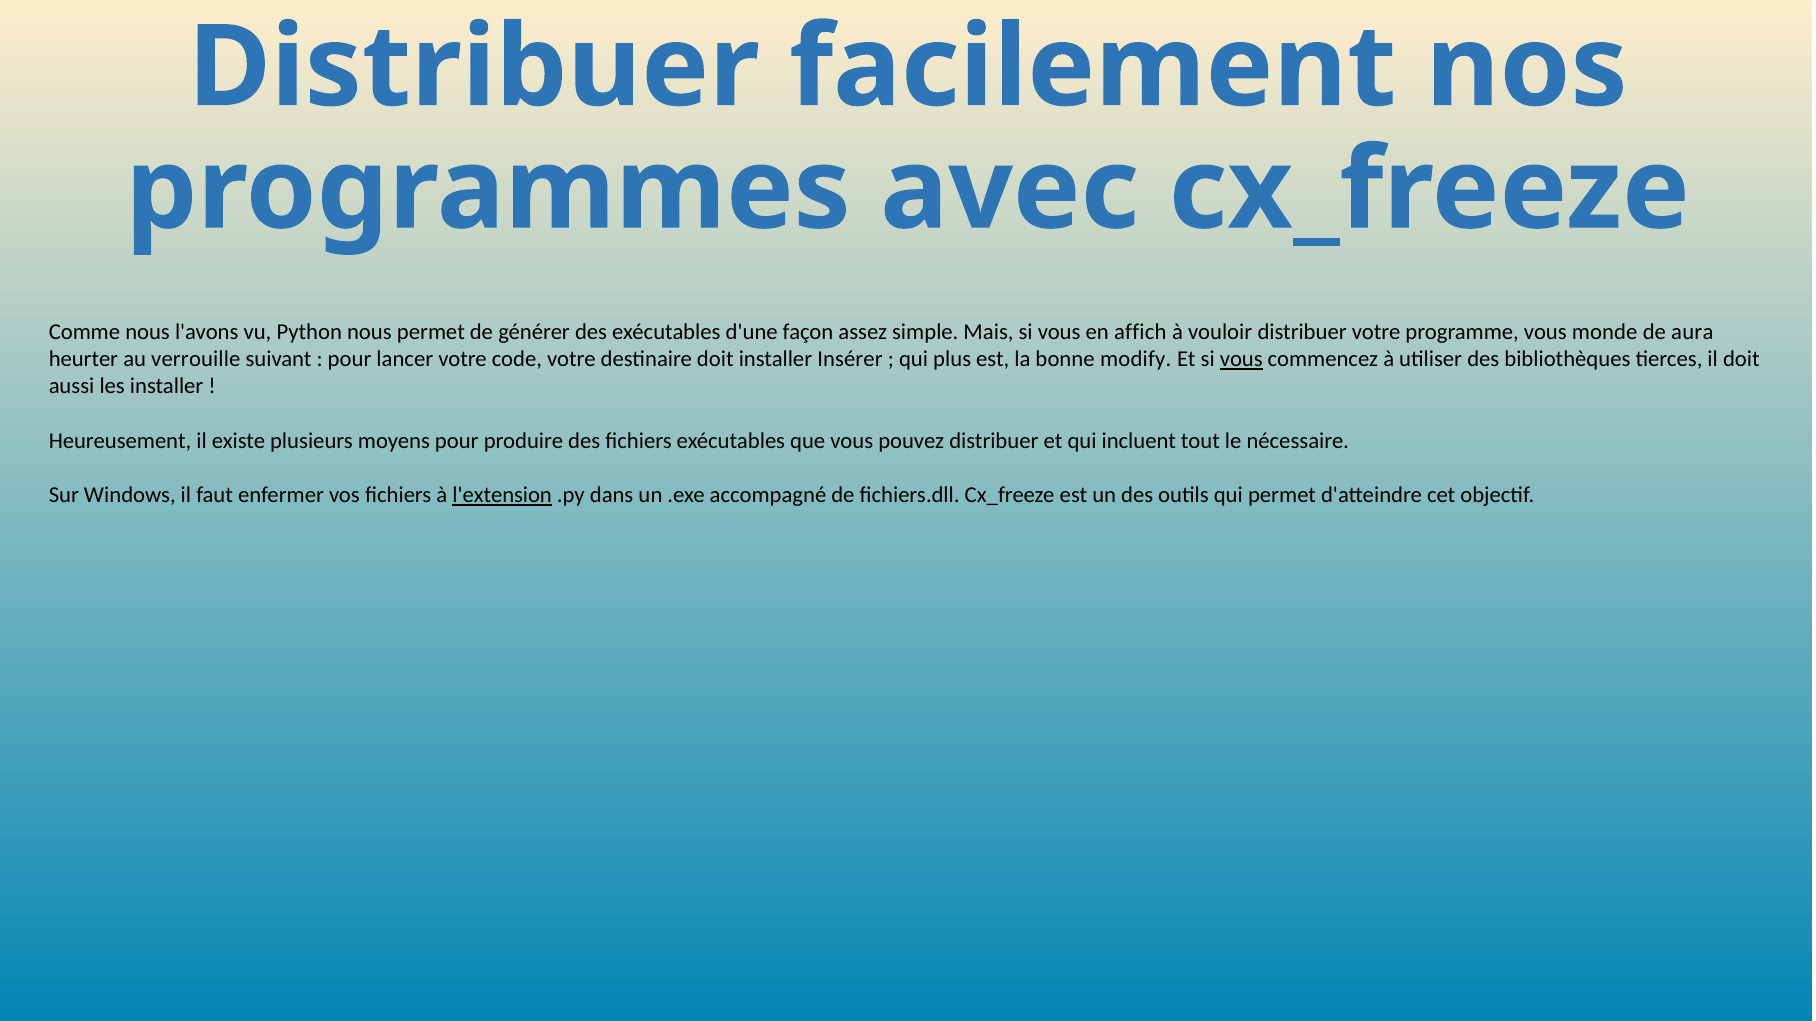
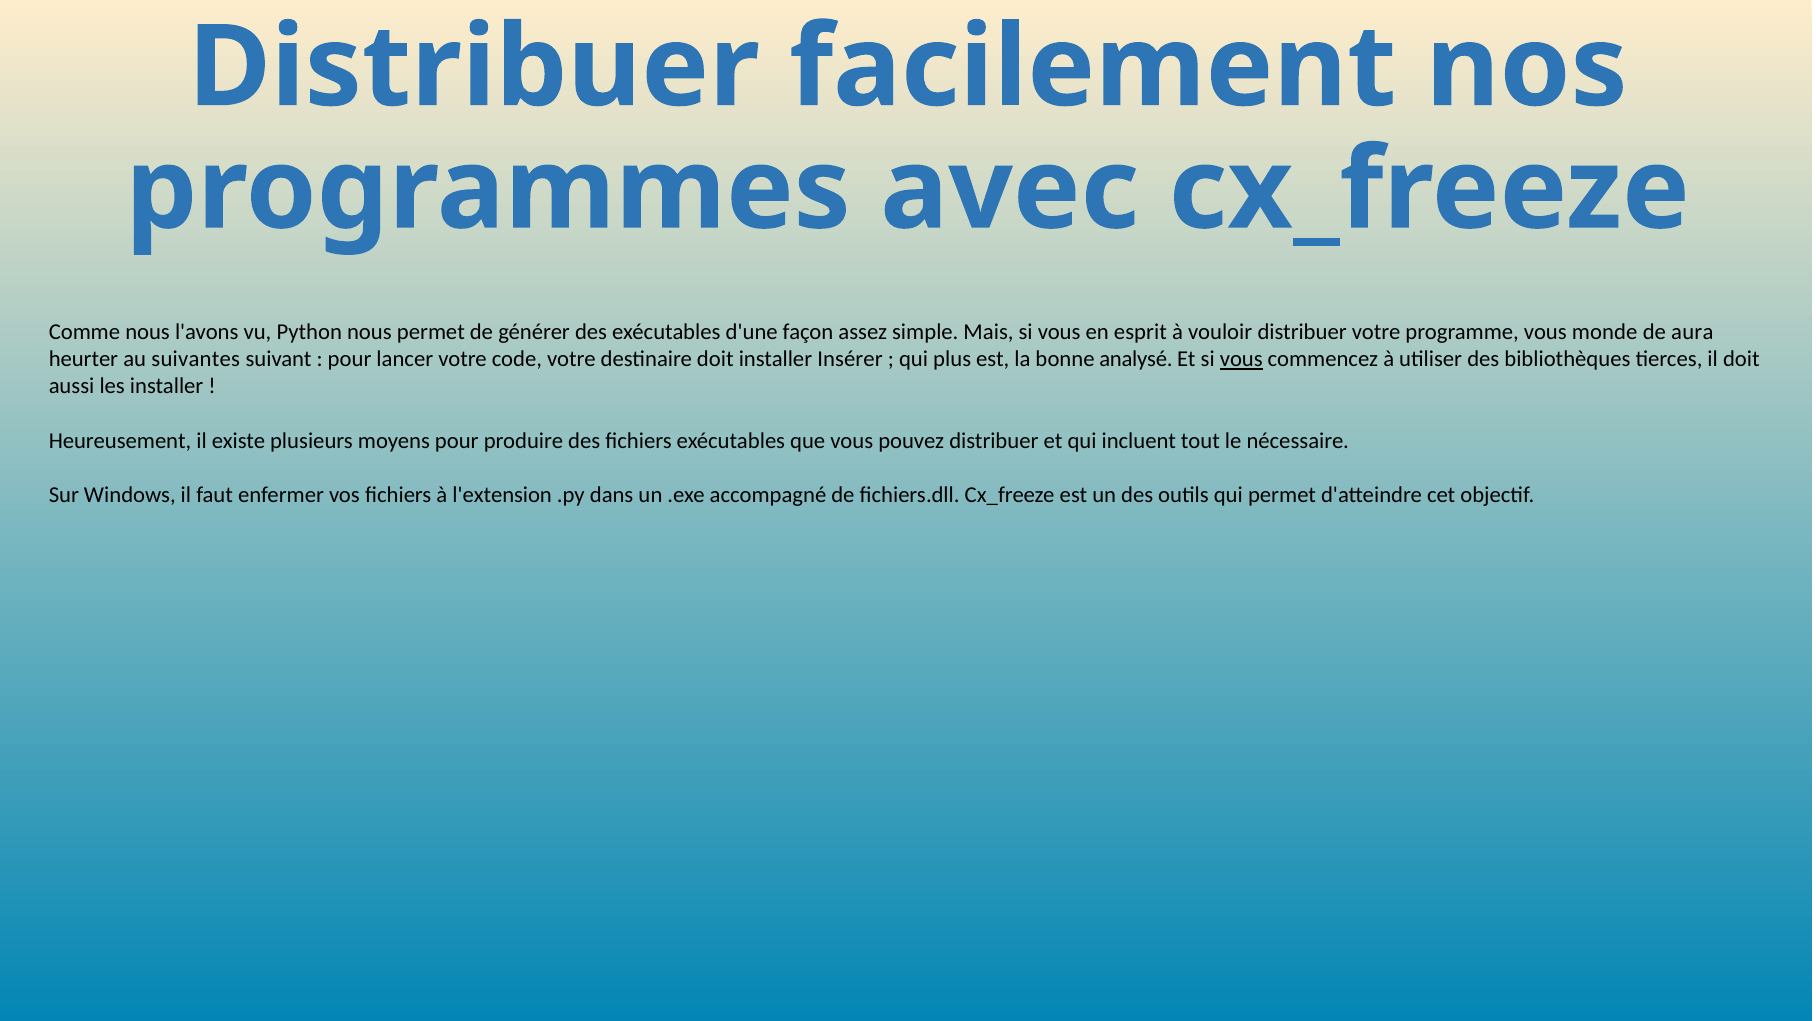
affich: affich -> esprit
verrouille: verrouille -> suivantes
modify: modify -> analysé
l'extension underline: present -> none
